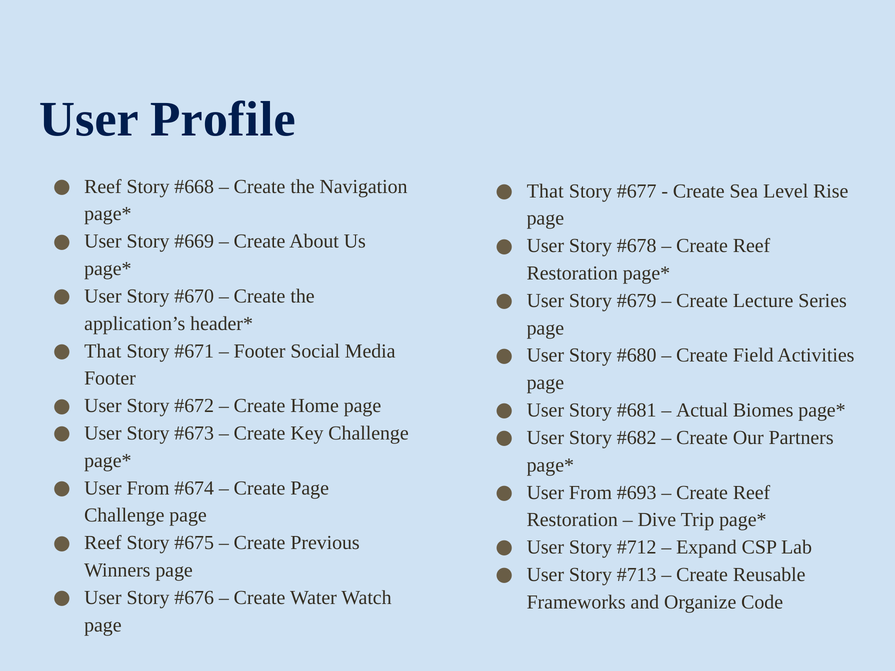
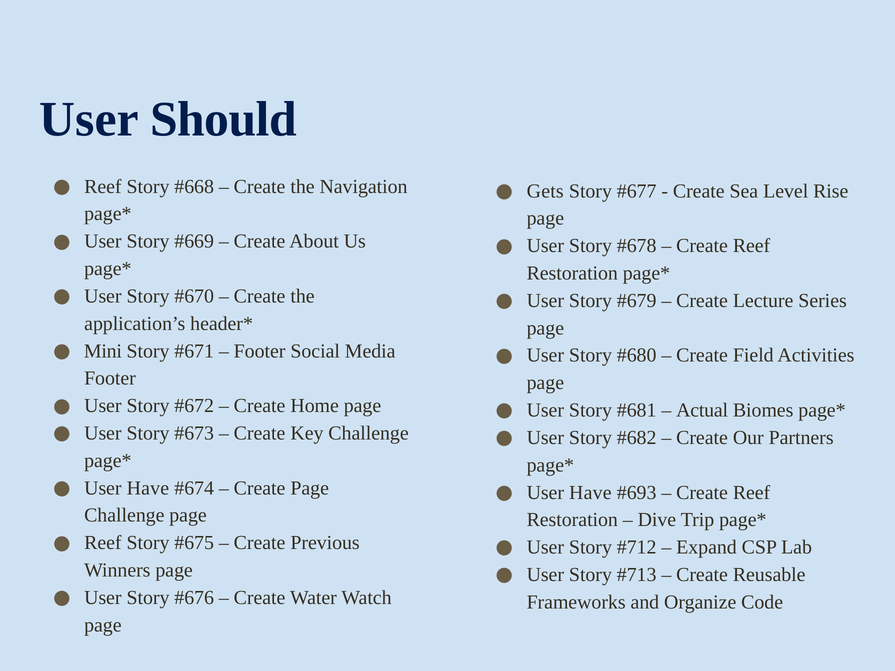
Profile: Profile -> Should
That at (545, 191): That -> Gets
That at (103, 351): That -> Mini
From at (148, 488): From -> Have
From at (590, 493): From -> Have
